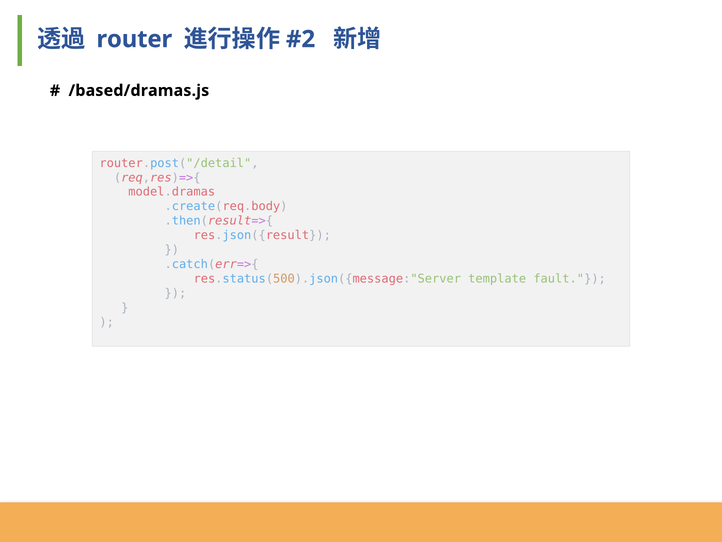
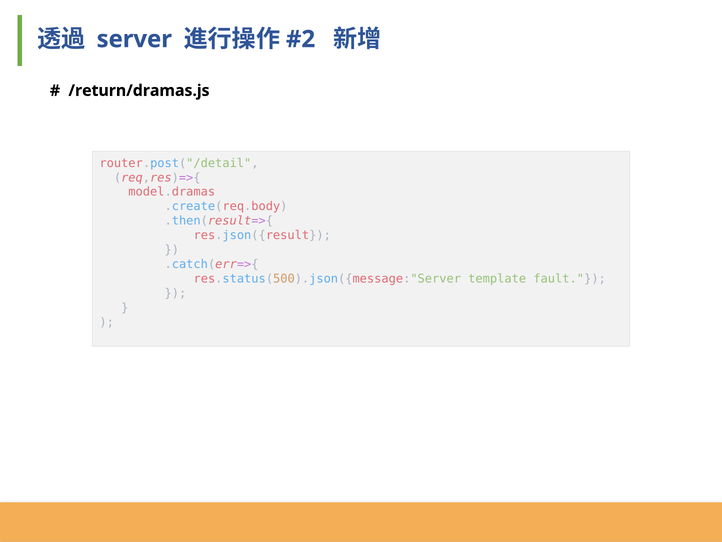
router: router -> server
/based/dramas.js: /based/dramas.js -> /return/dramas.js
